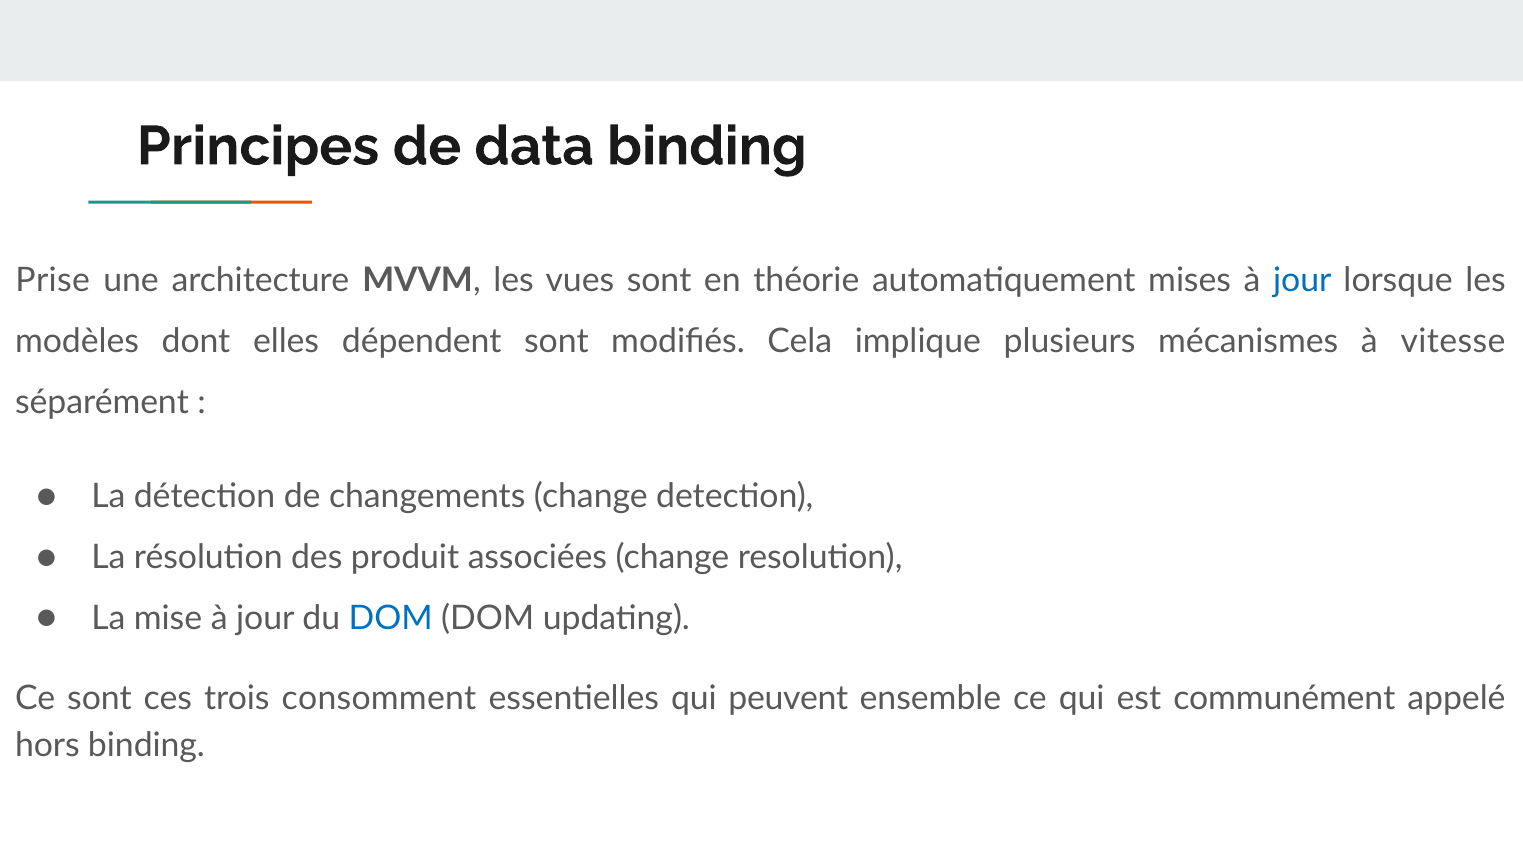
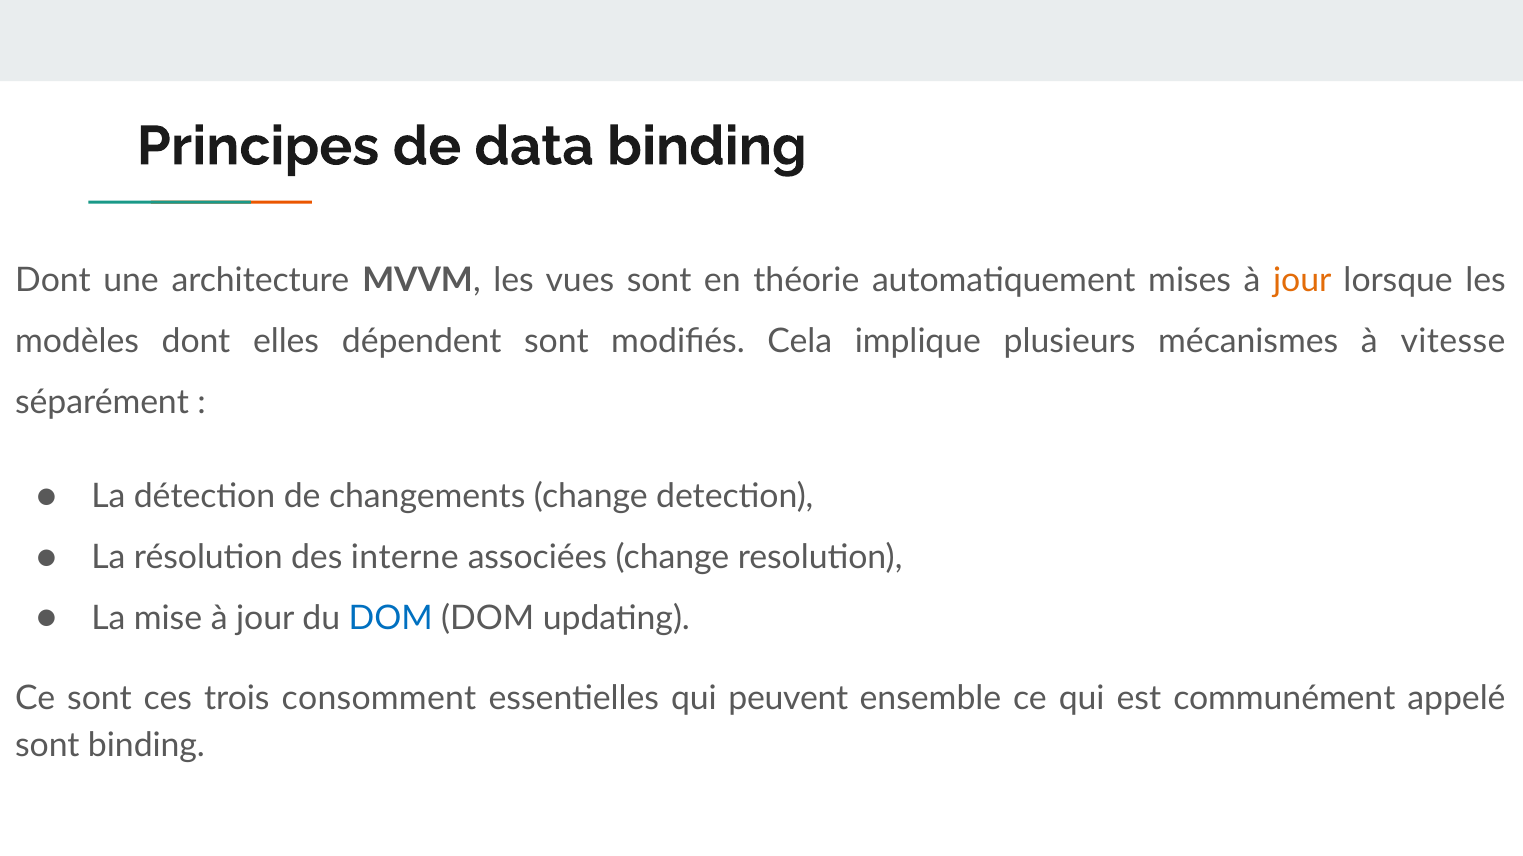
Prise at (53, 281): Prise -> Dont
jour at (1302, 281) colour: blue -> orange
produit: produit -> interne
hors at (47, 746): hors -> sont
